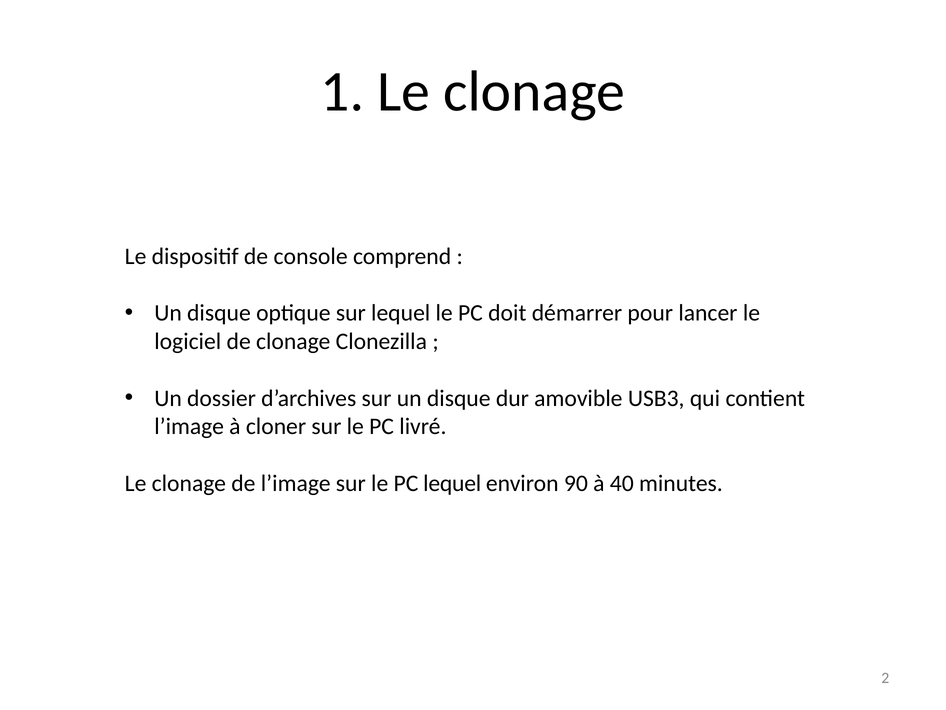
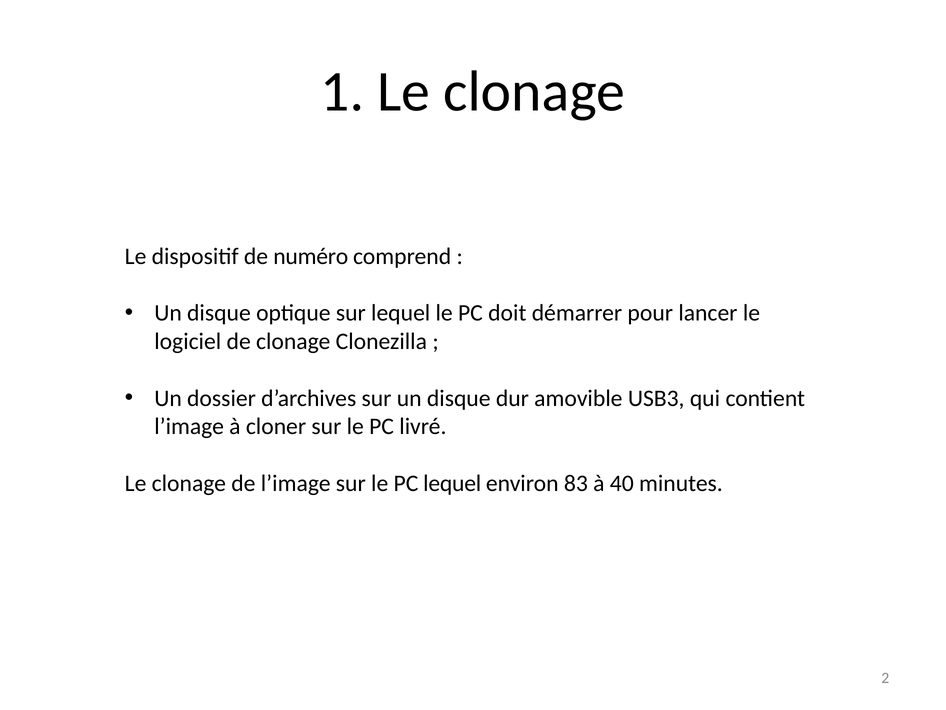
console: console -> numéro
90: 90 -> 83
